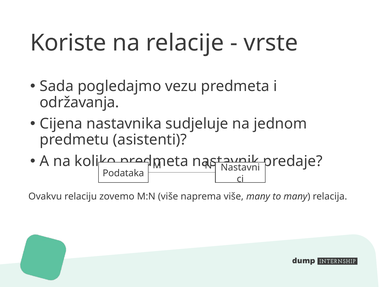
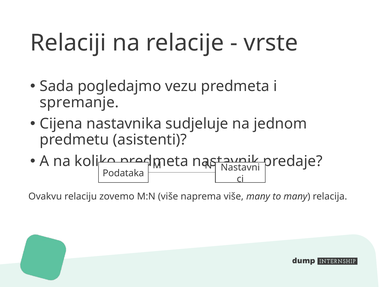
Koriste: Koriste -> Relaciji
održavanja: održavanja -> spremanje
